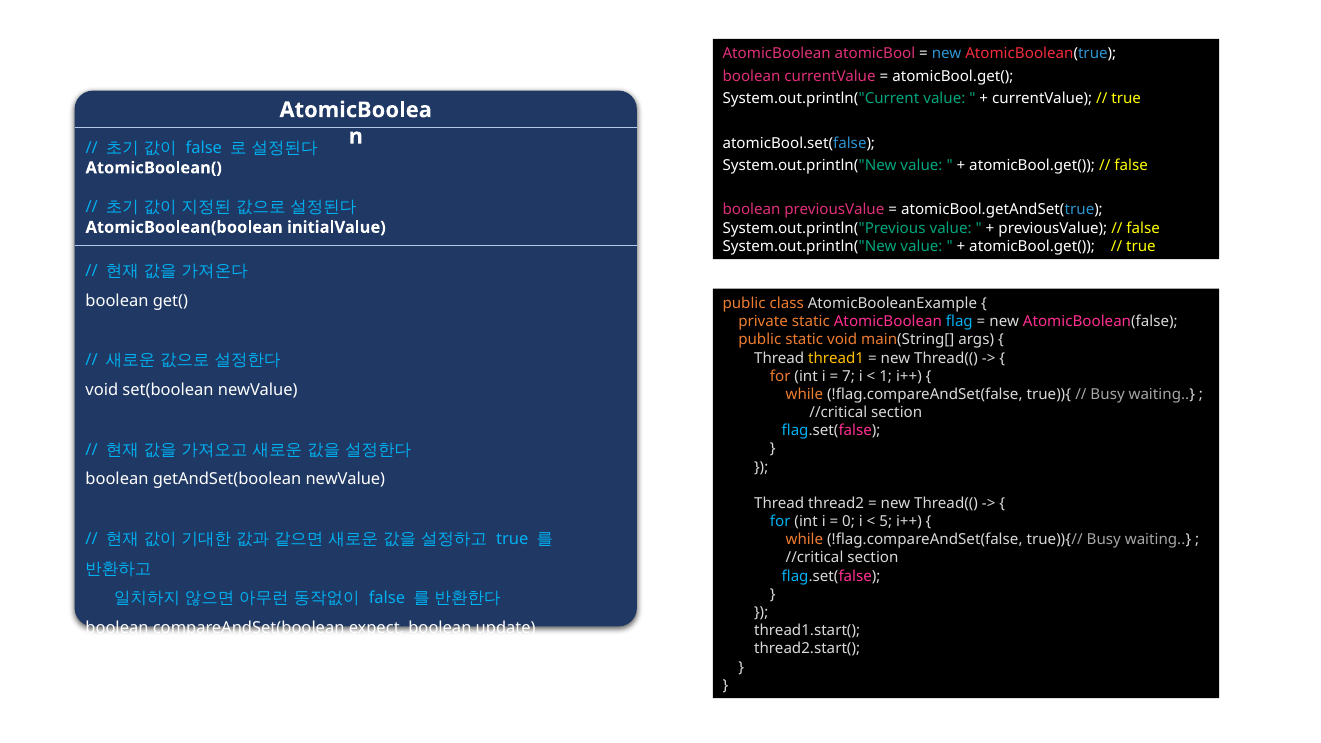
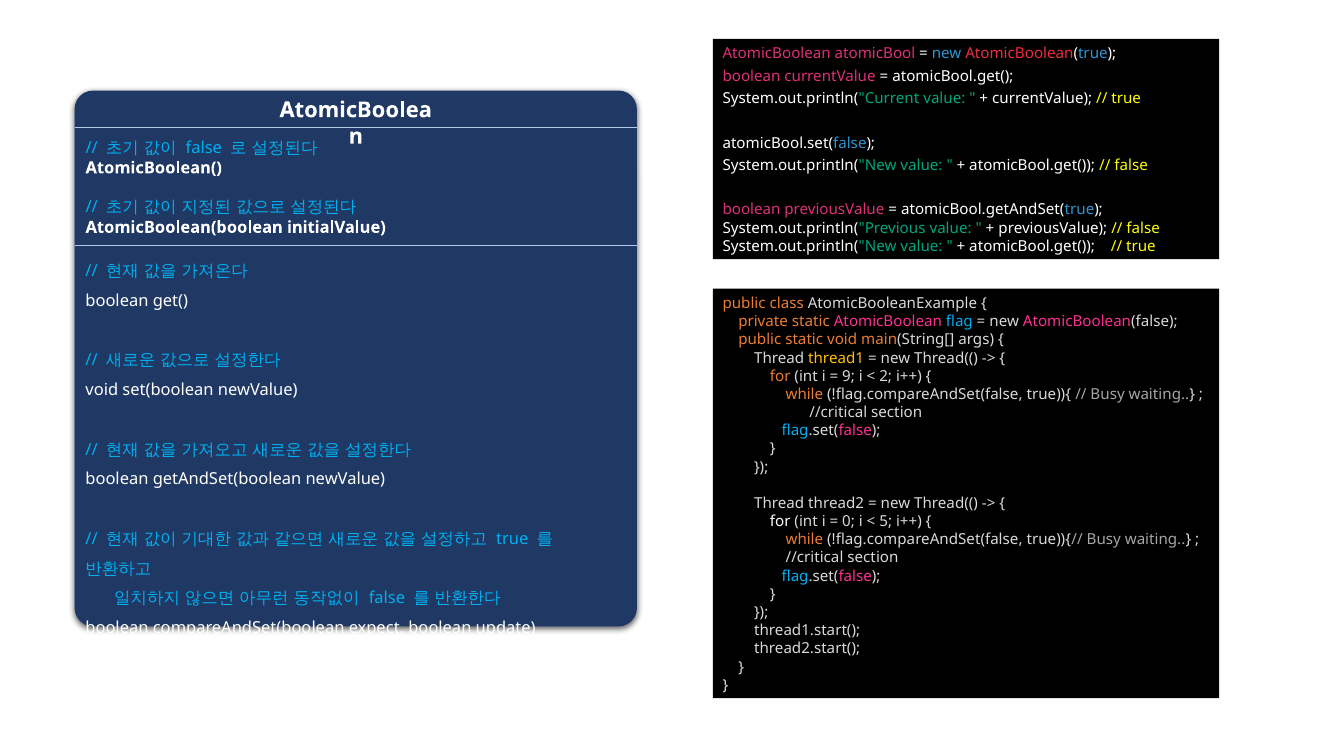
7: 7 -> 9
1: 1 -> 2
for at (780, 522) colour: light blue -> white
